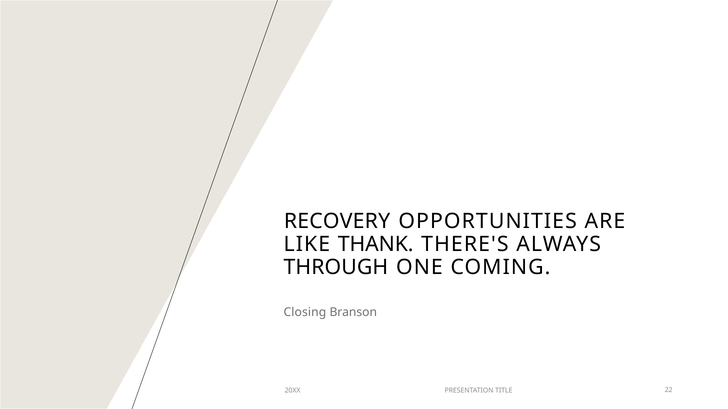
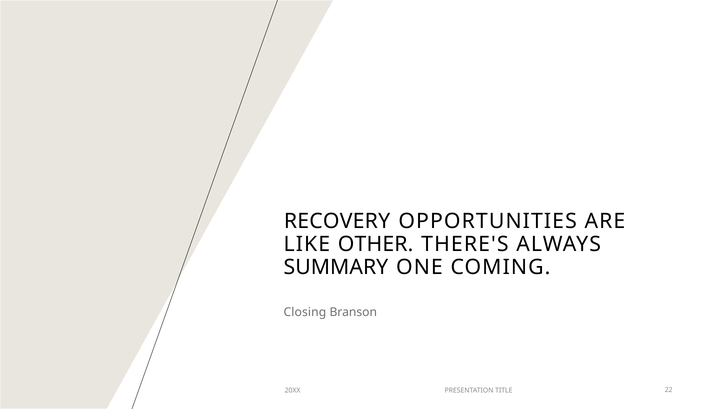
THANK: THANK -> OTHER
THROUGH: THROUGH -> SUMMARY
